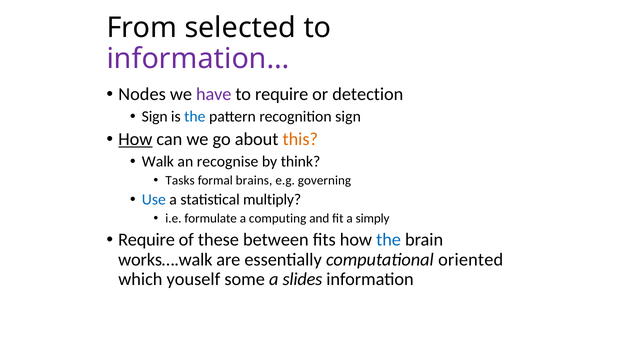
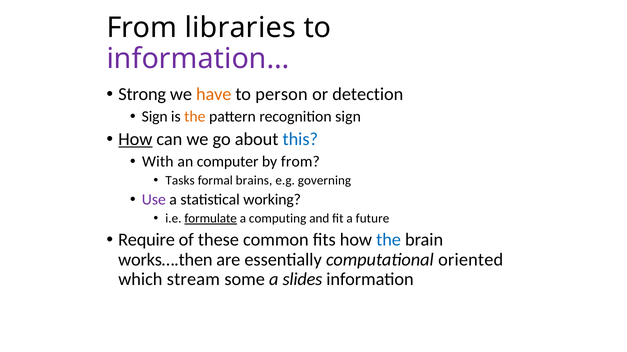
selected: selected -> libraries
Nodes: Nodes -> Strong
have colour: purple -> orange
to require: require -> person
the at (195, 117) colour: blue -> orange
this colour: orange -> blue
Walk: Walk -> With
recognise: recognise -> computer
by think: think -> from
Use colour: blue -> purple
multiply: multiply -> working
formulate underline: none -> present
simply: simply -> future
between: between -> common
works….walk: works….walk -> works….then
youself: youself -> stream
